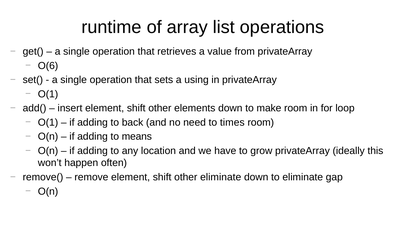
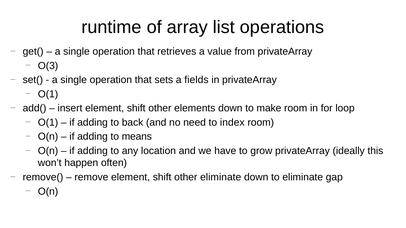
O(6: O(6 -> O(3
using: using -> fields
times: times -> index
